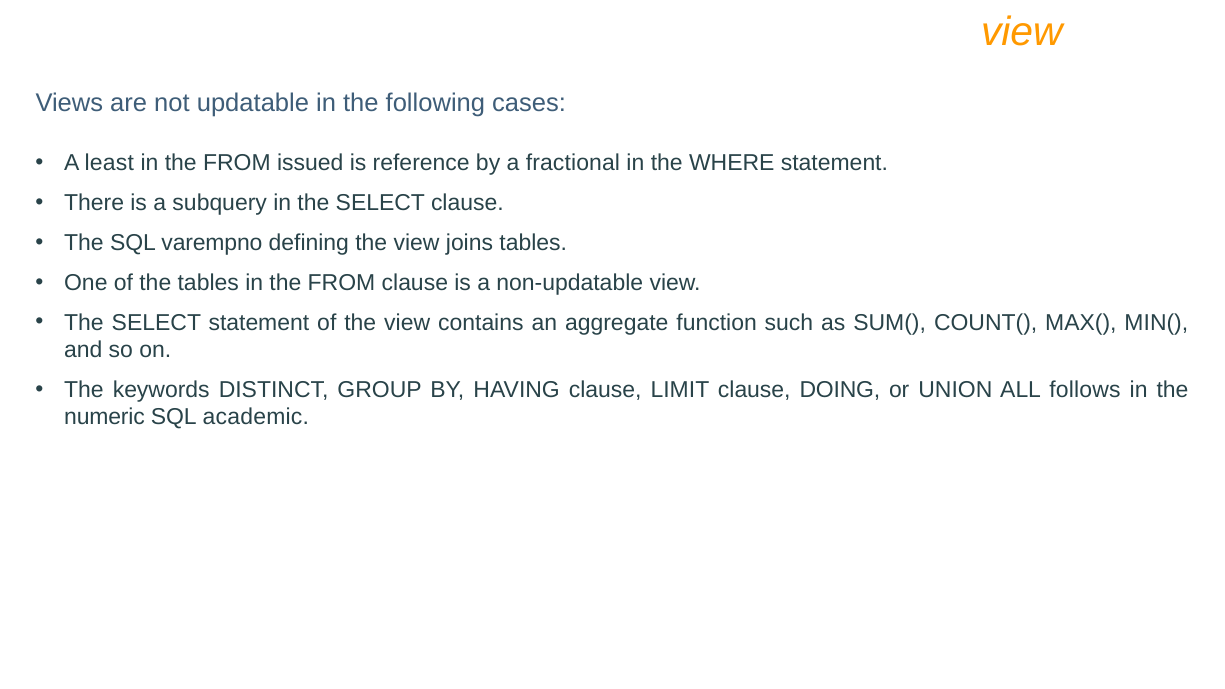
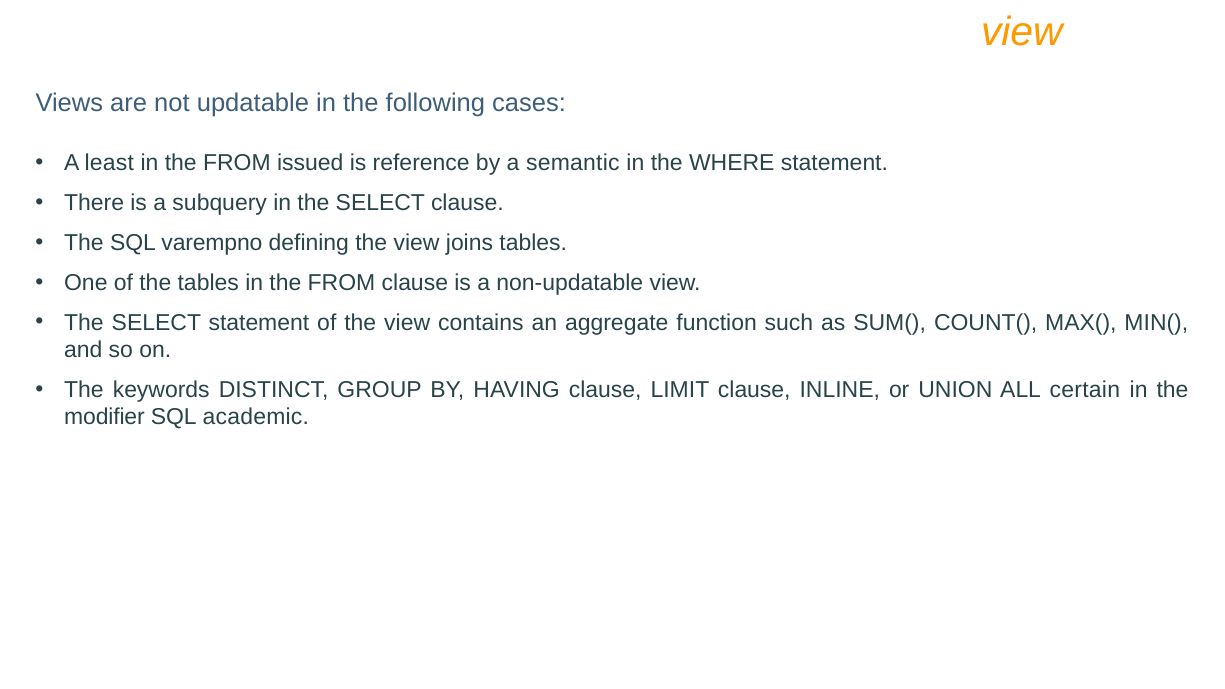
fractional: fractional -> semantic
DOING: DOING -> INLINE
follows: follows -> certain
numeric: numeric -> modifier
